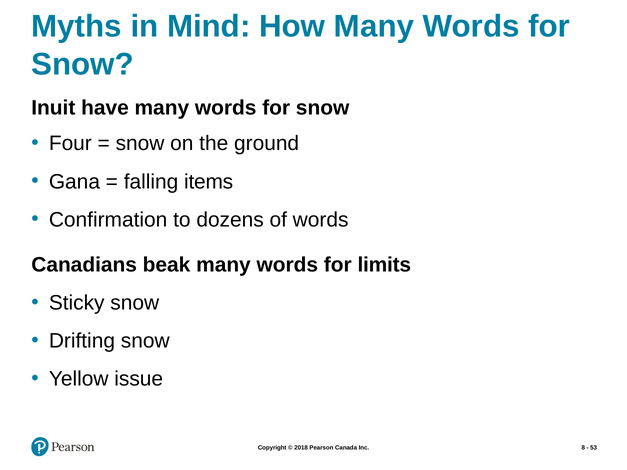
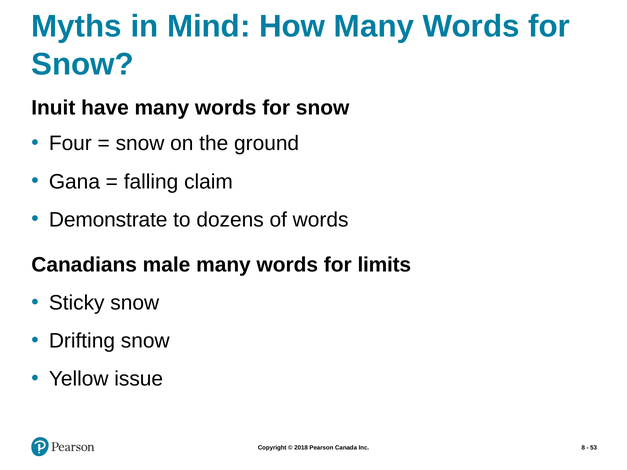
items: items -> claim
Confirmation: Confirmation -> Demonstrate
beak: beak -> male
